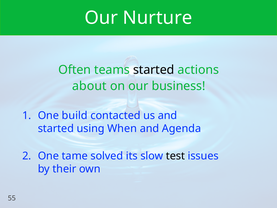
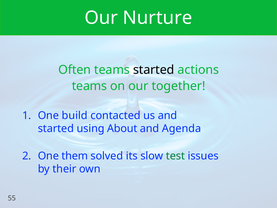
about at (89, 86): about -> teams
business: business -> together
When: When -> About
tame: tame -> them
test colour: black -> green
